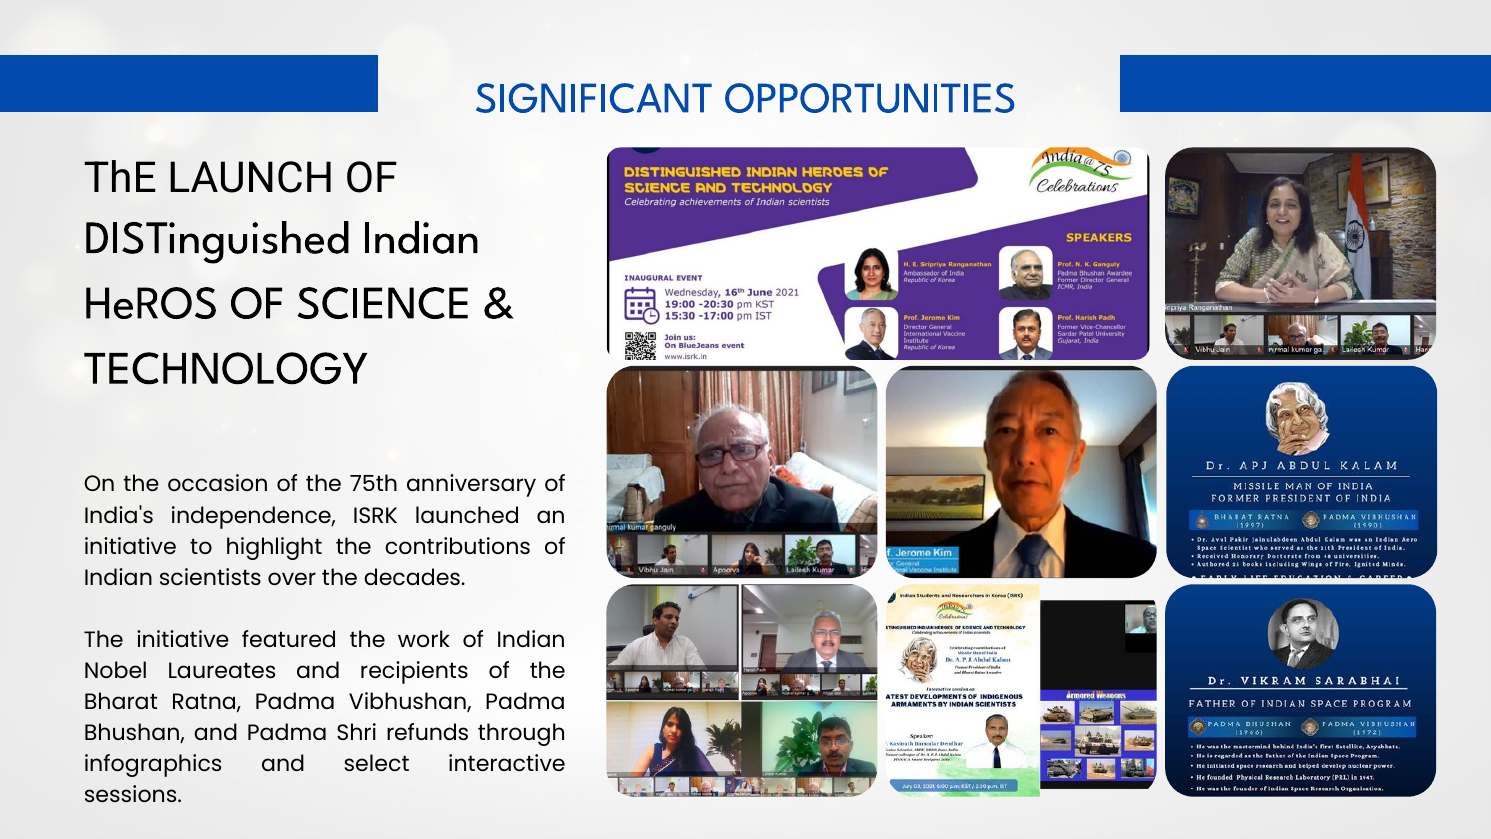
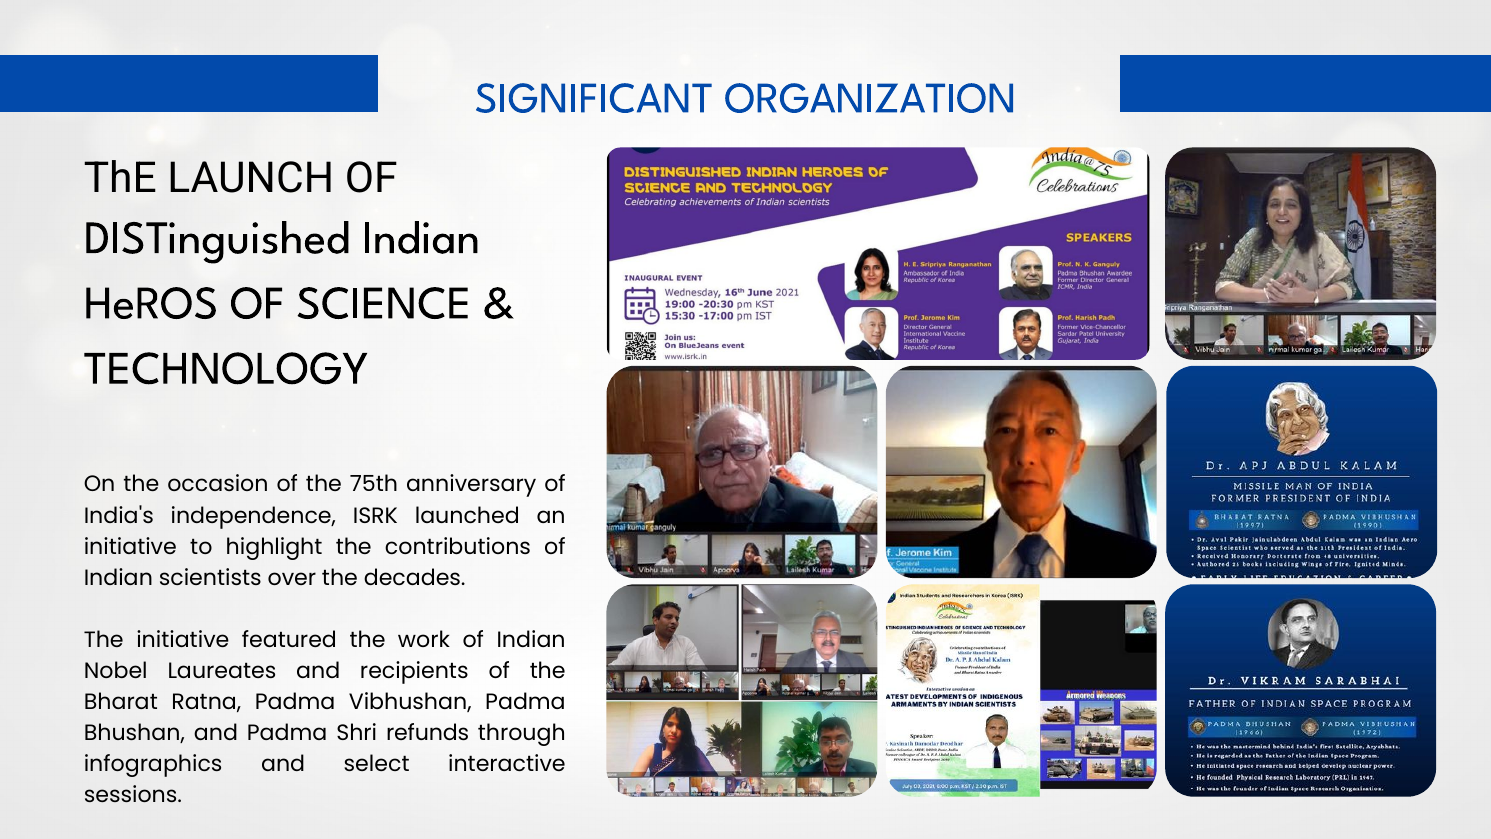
OPPORTUNITIES: OPPORTUNITIES -> ORGANIZATION
